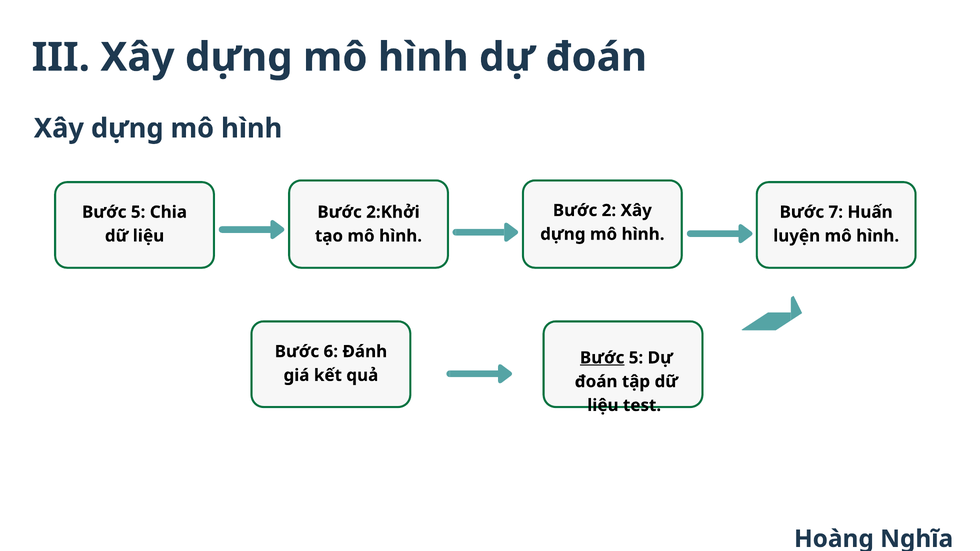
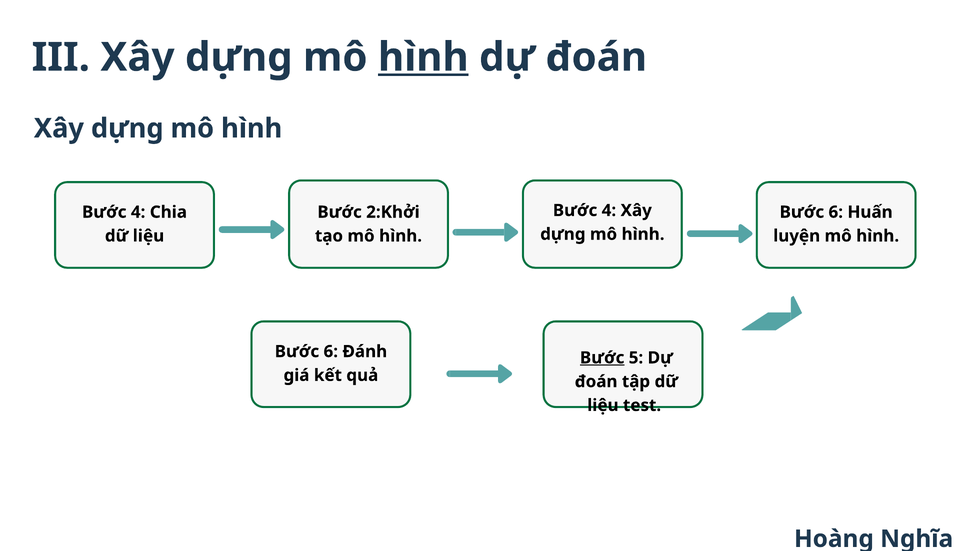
hình at (423, 57) underline: none -> present
2 at (609, 211): 2 -> 4
5 at (138, 212): 5 -> 4
7 at (836, 212): 7 -> 6
